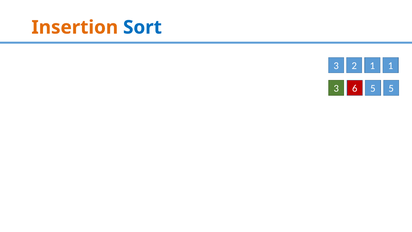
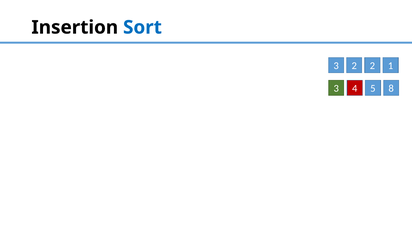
Insertion colour: orange -> black
2 1: 1 -> 2
6: 6 -> 4
5 5: 5 -> 8
